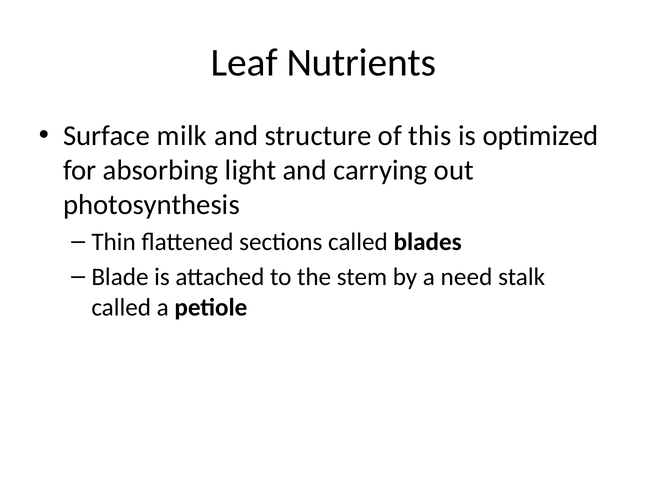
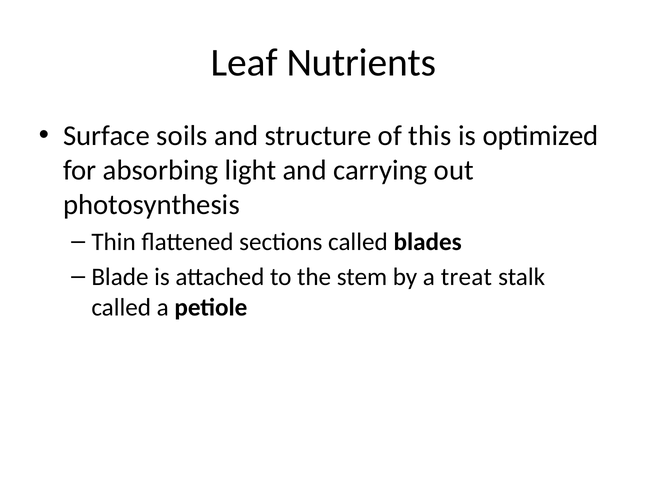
milk: milk -> soils
need: need -> treat
